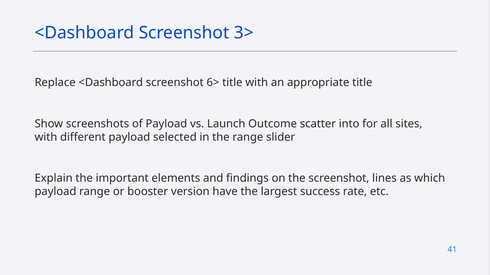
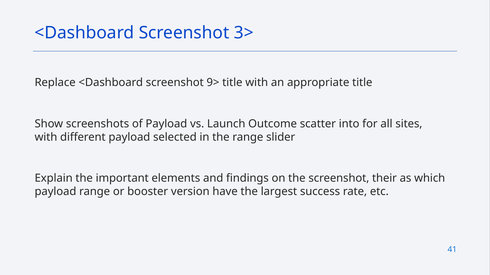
6>: 6> -> 9>
lines: lines -> their
